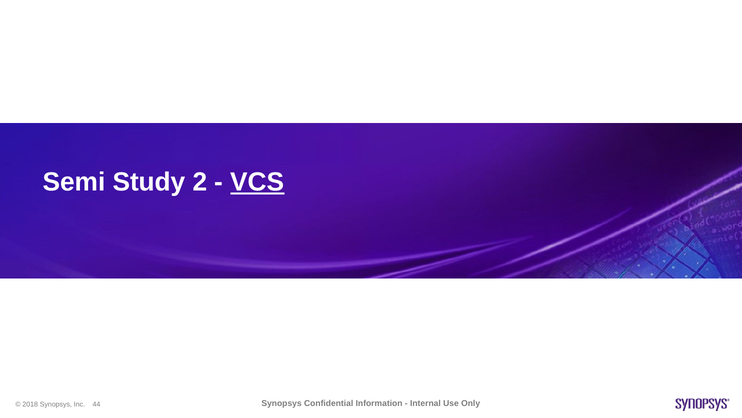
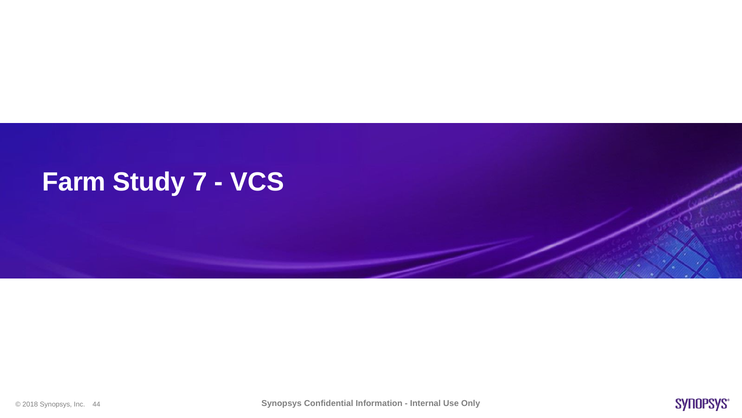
Semi: Semi -> Farm
2: 2 -> 7
VCS underline: present -> none
